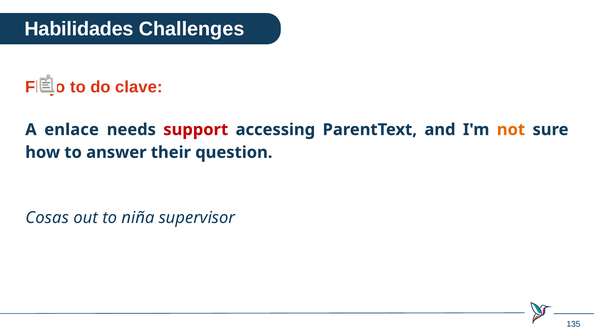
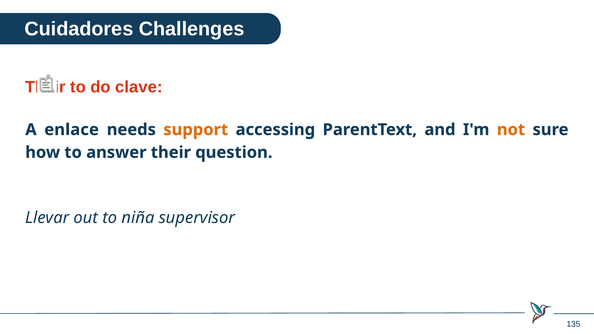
Habilidades: Habilidades -> Cuidadores
Flujo at (45, 87): Flujo -> Their
support colour: red -> orange
Cosas: Cosas -> Llevar
